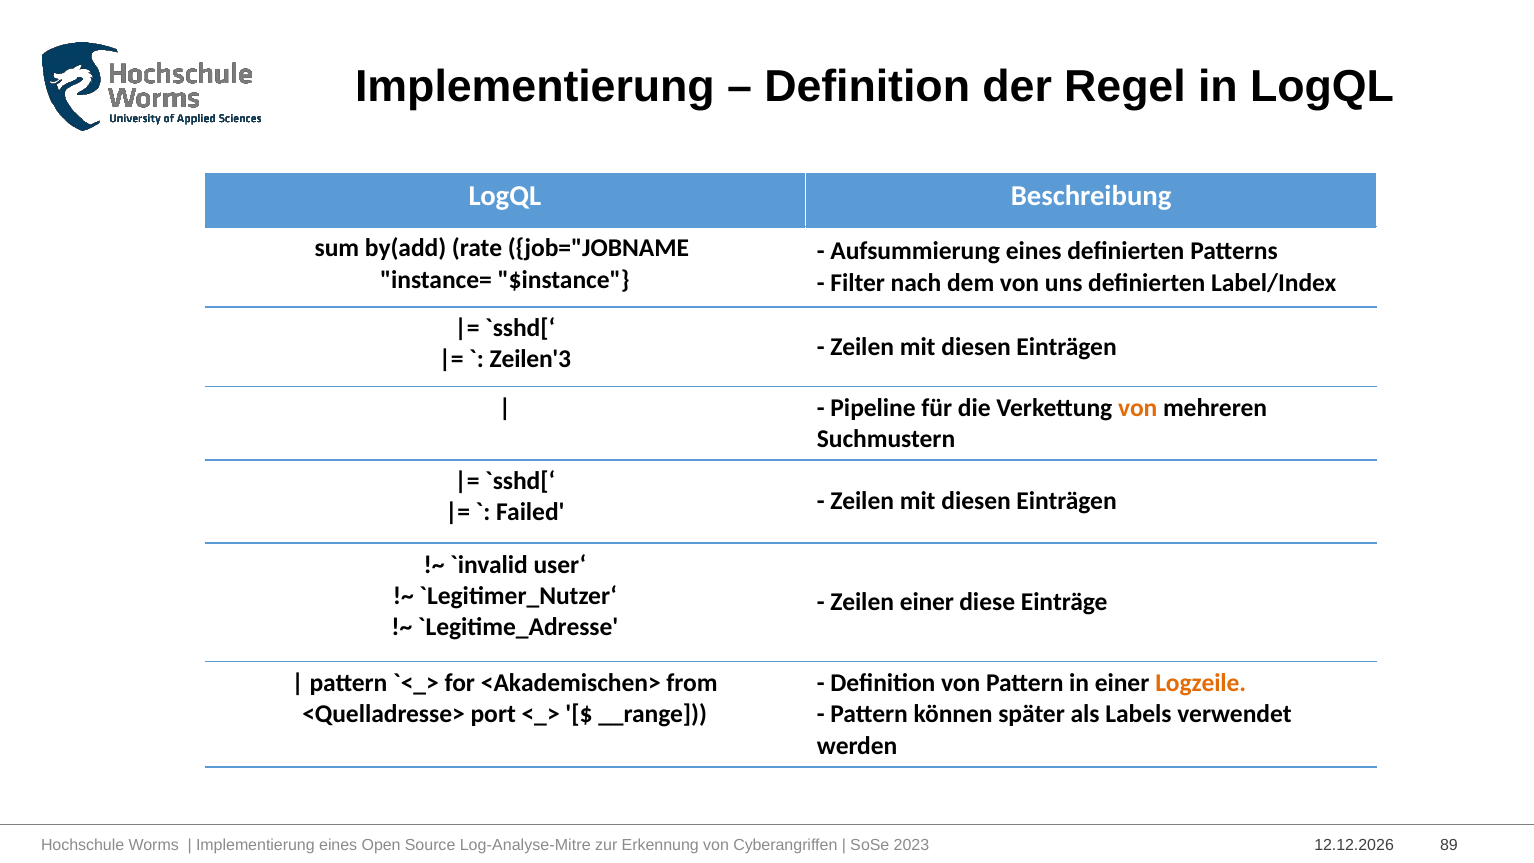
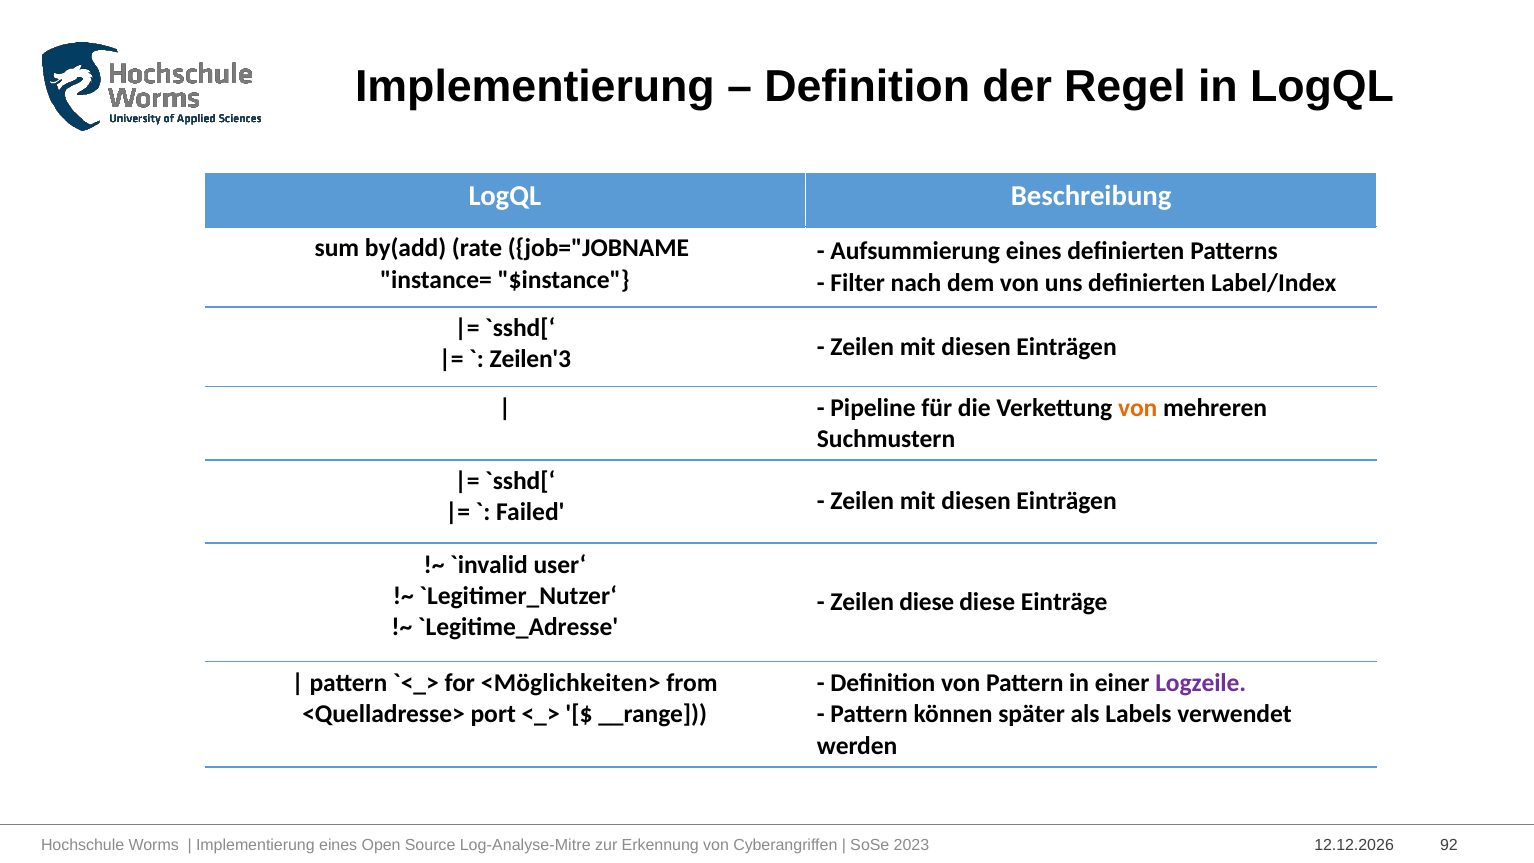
Zeilen einer: einer -> diese
<Akademischen>: <Akademischen> -> <Möglichkeiten>
Logzeile colour: orange -> purple
89: 89 -> 92
